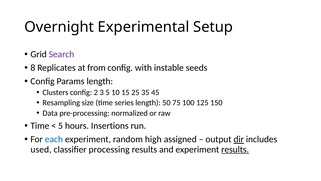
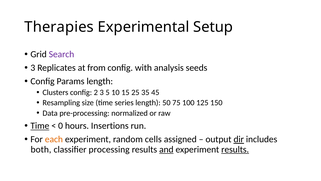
Overnight: Overnight -> Therapies
8 at (33, 68): 8 -> 3
instable: instable -> analysis
Time at (40, 126) underline: none -> present
5 at (61, 126): 5 -> 0
each colour: blue -> orange
high: high -> cells
used: used -> both
and underline: none -> present
